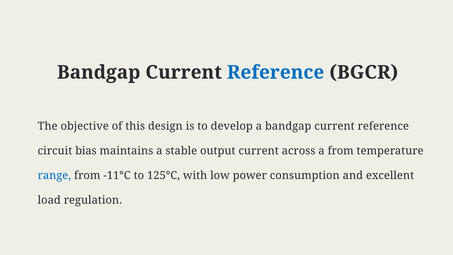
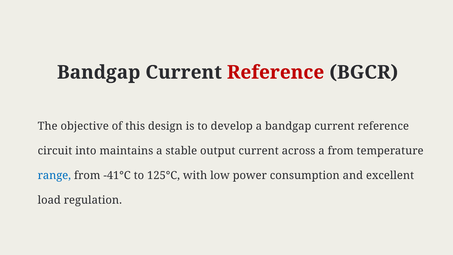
Reference at (276, 72) colour: blue -> red
bias: bias -> into
-11°C: -11°C -> -41°C
